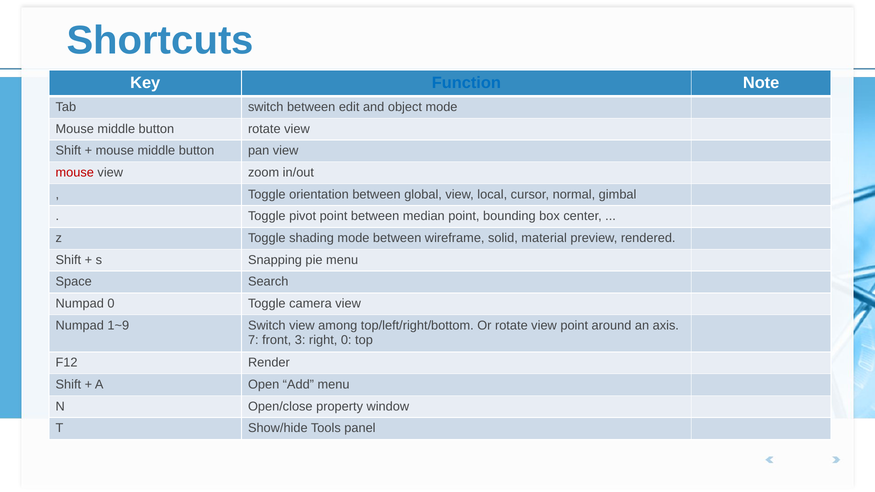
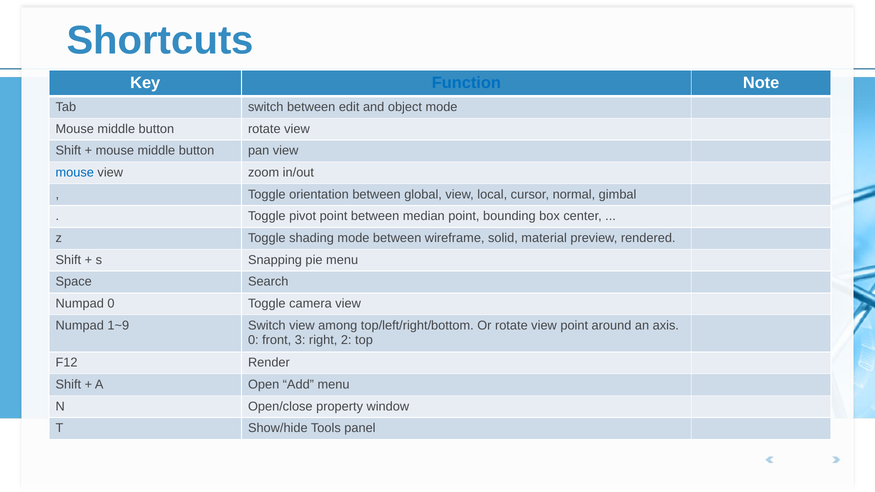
mouse at (75, 173) colour: red -> blue
7 at (253, 340): 7 -> 0
right 0: 0 -> 2
